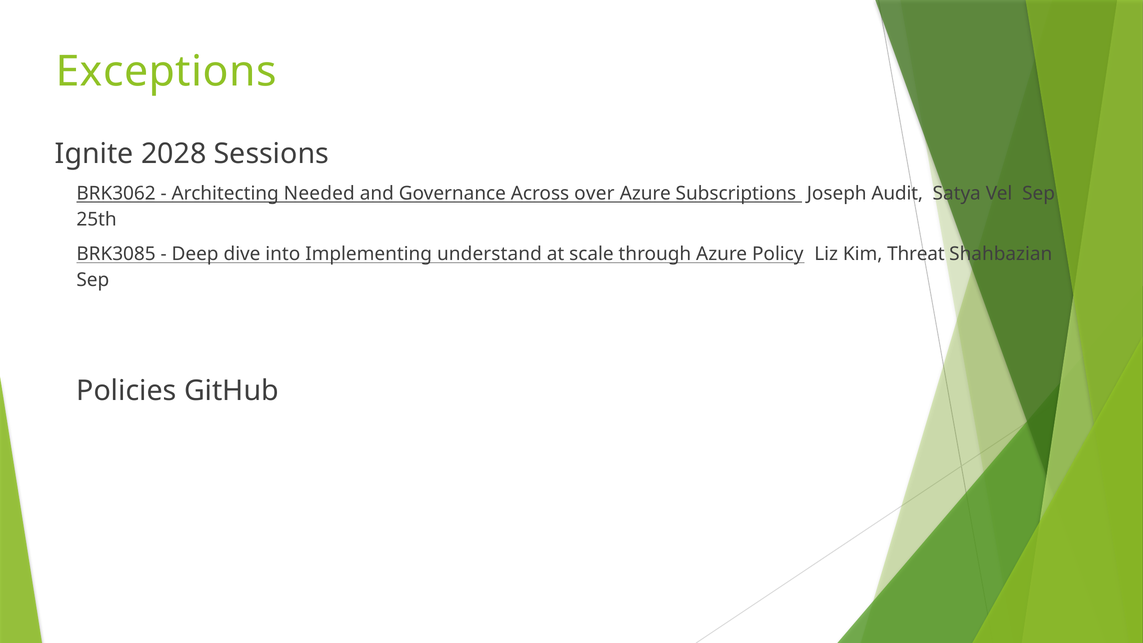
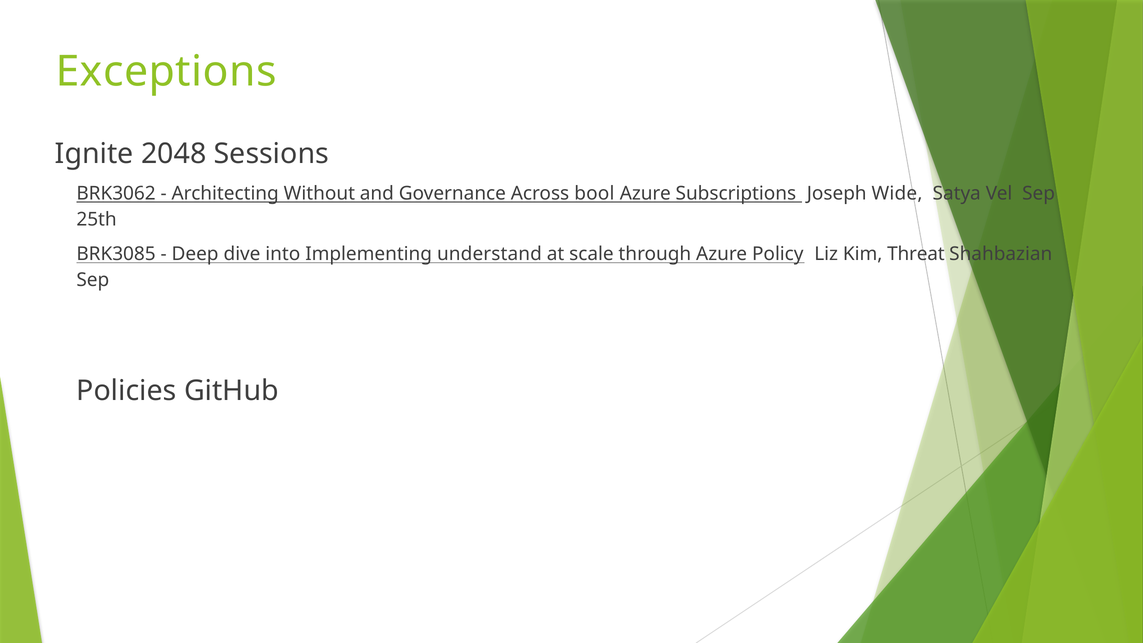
2028: 2028 -> 2048
Needed: Needed -> Without
over: over -> bool
Audit: Audit -> Wide
